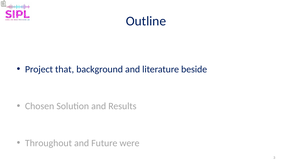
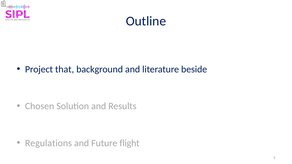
Throughout: Throughout -> Regulations
were: were -> flight
